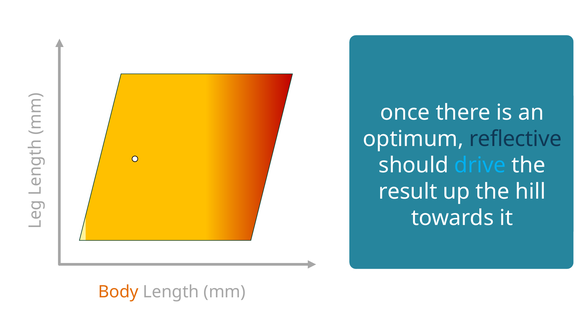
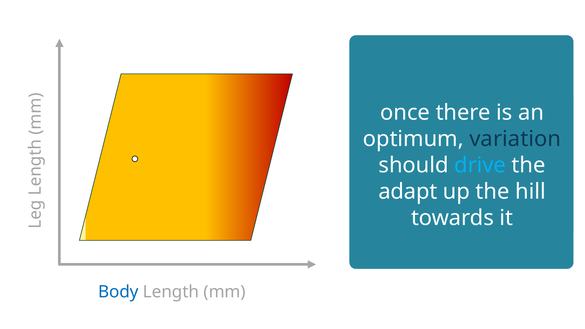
reflective: reflective -> variation
result: result -> adapt
Body colour: orange -> blue
